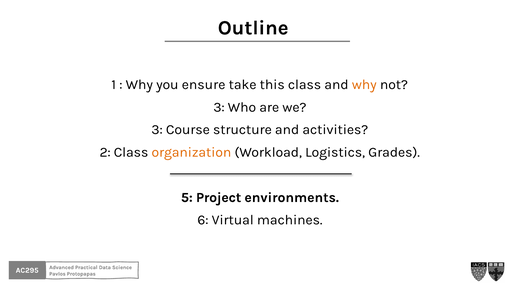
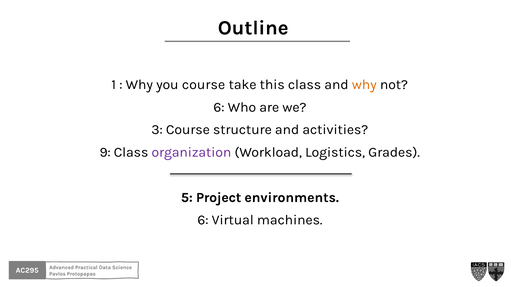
you ensure: ensure -> course
3 at (219, 107): 3 -> 6
2: 2 -> 9
organization colour: orange -> purple
